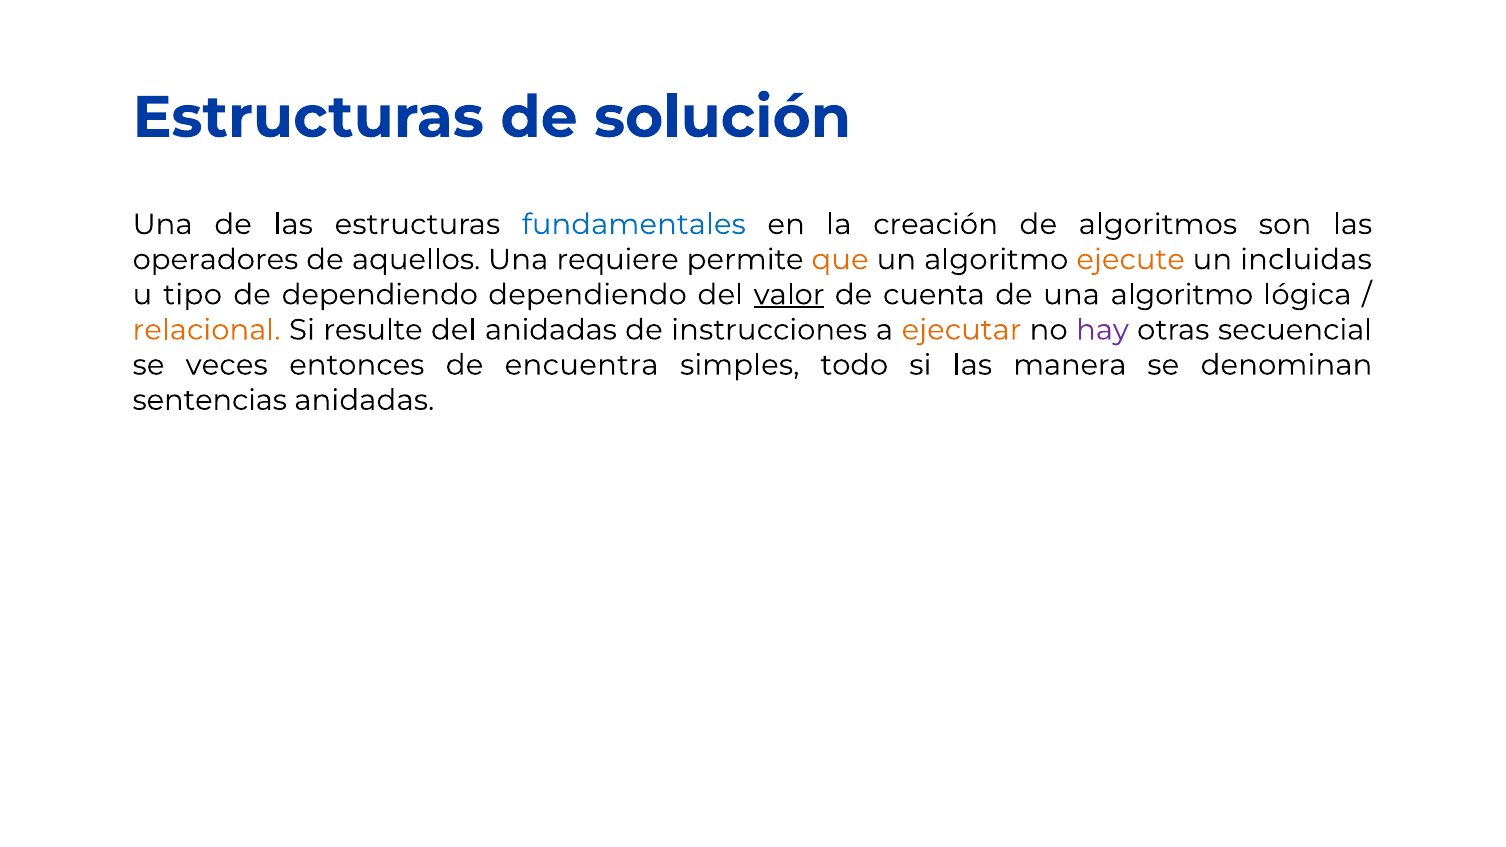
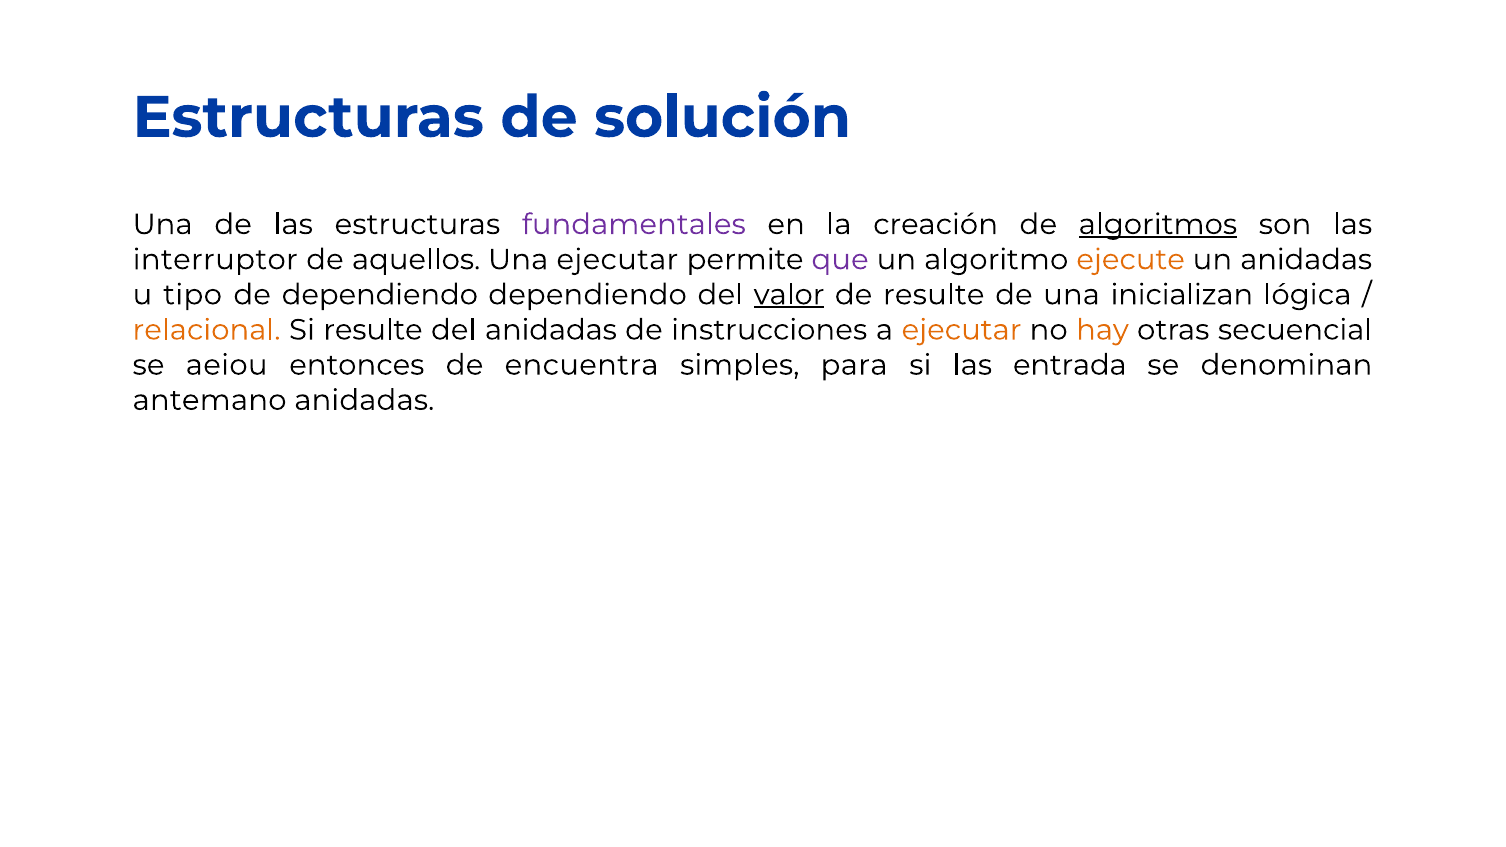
fundamentales colour: blue -> purple
algoritmos underline: none -> present
operadores: operadores -> interruptor
Una requiere: requiere -> ejecutar
que colour: orange -> purple
un incluidas: incluidas -> anidadas
de cuenta: cuenta -> resulte
una algoritmo: algoritmo -> inicializan
hay colour: purple -> orange
veces: veces -> aeiou
todo: todo -> para
manera: manera -> entrada
sentencias: sentencias -> antemano
